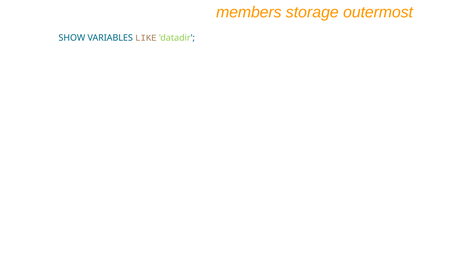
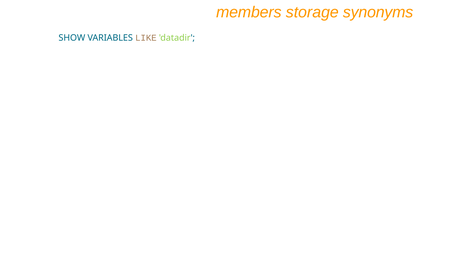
outermost: outermost -> synonyms
